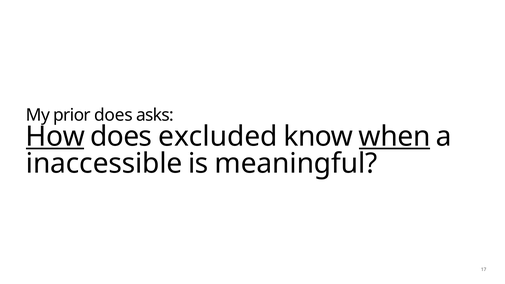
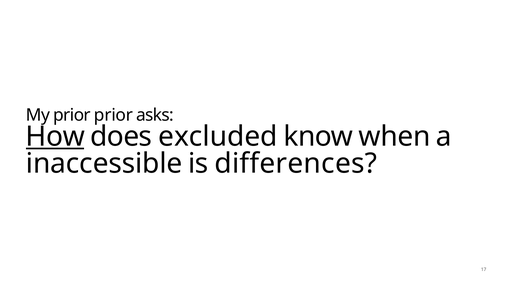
prior does: does -> prior
when underline: present -> none
meaningful: meaningful -> differences
